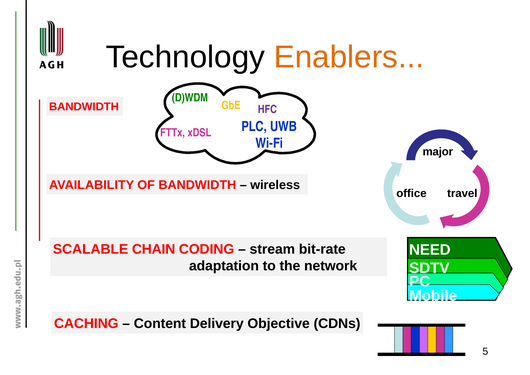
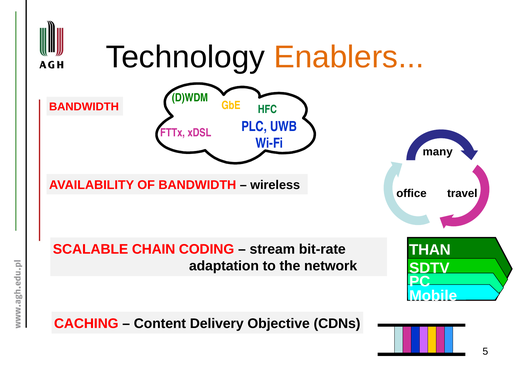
HFC colour: purple -> green
major: major -> many
NEED: NEED -> THAN
